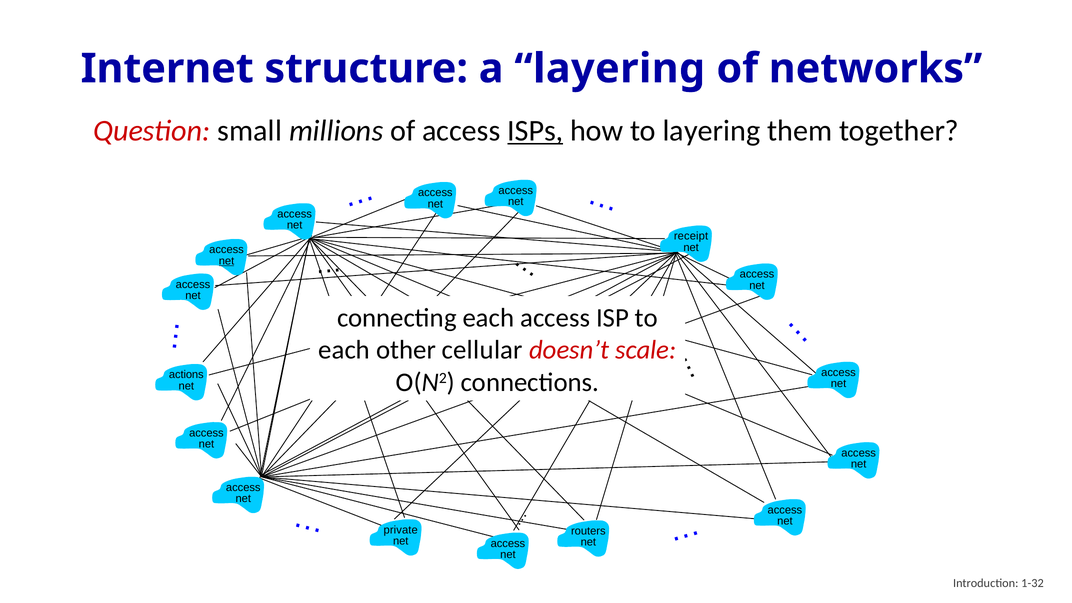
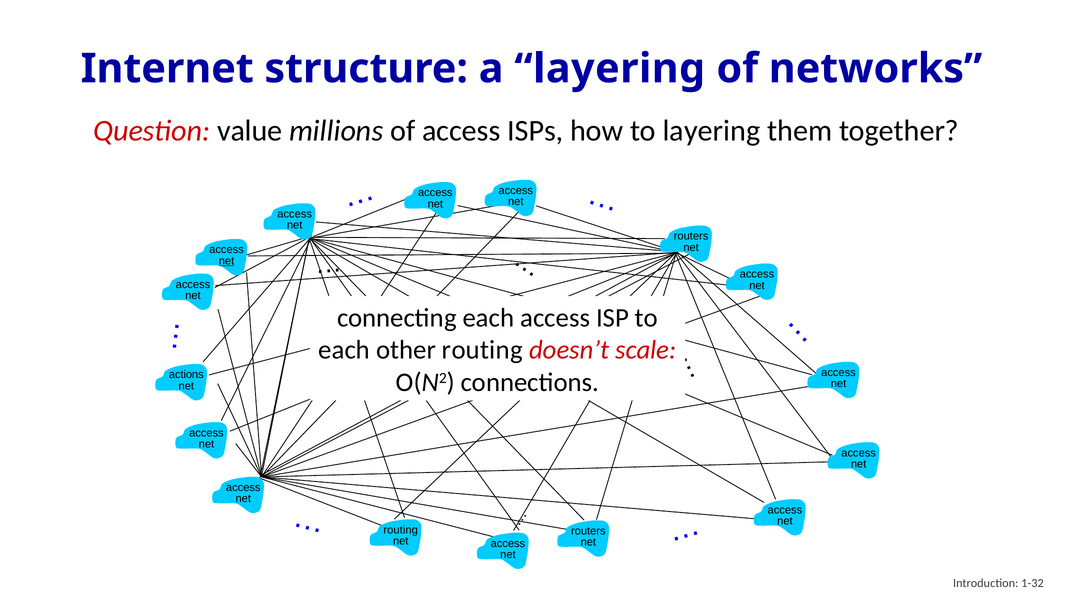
small: small -> value
ISPs underline: present -> none
receipt at (691, 236): receipt -> routers
other cellular: cellular -> routing
private at (401, 530): private -> routing
